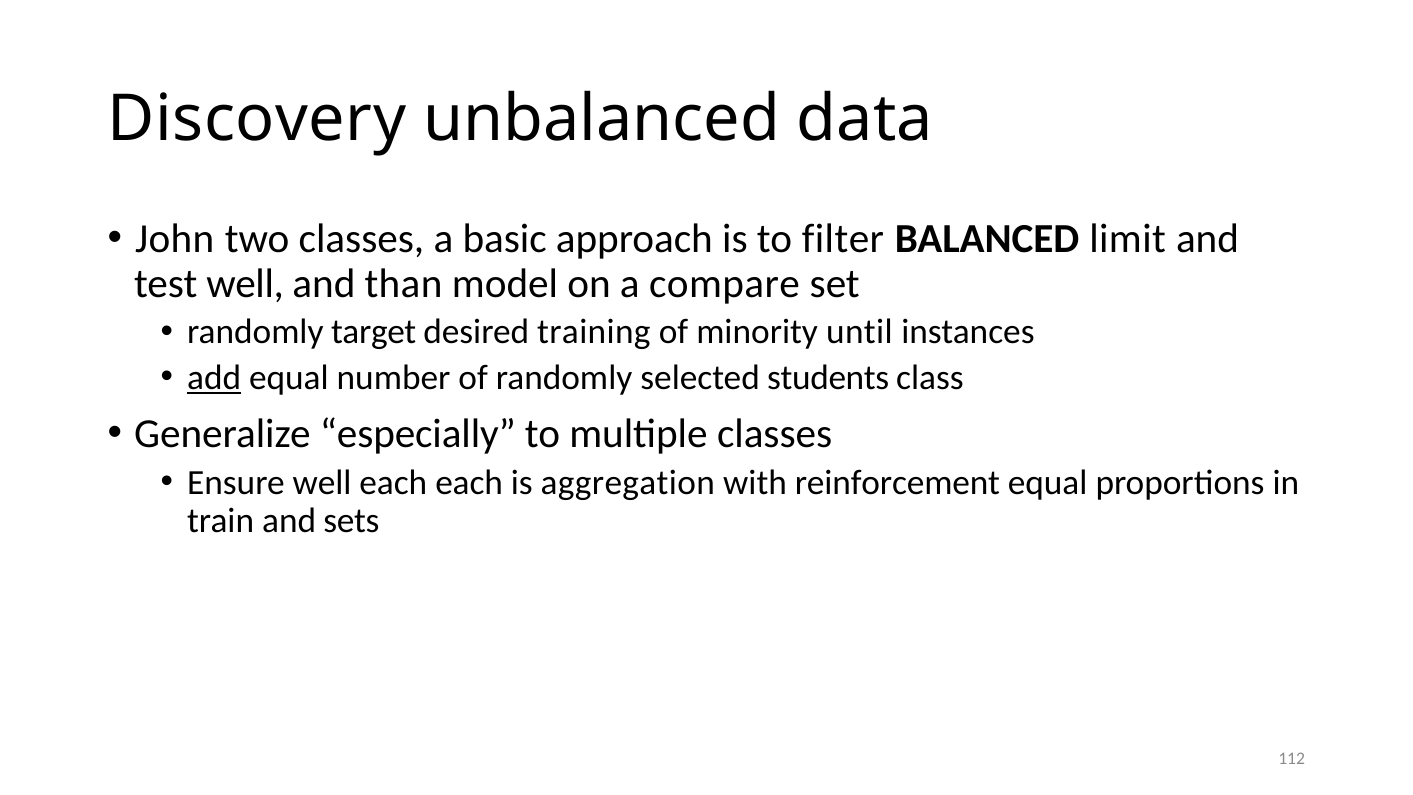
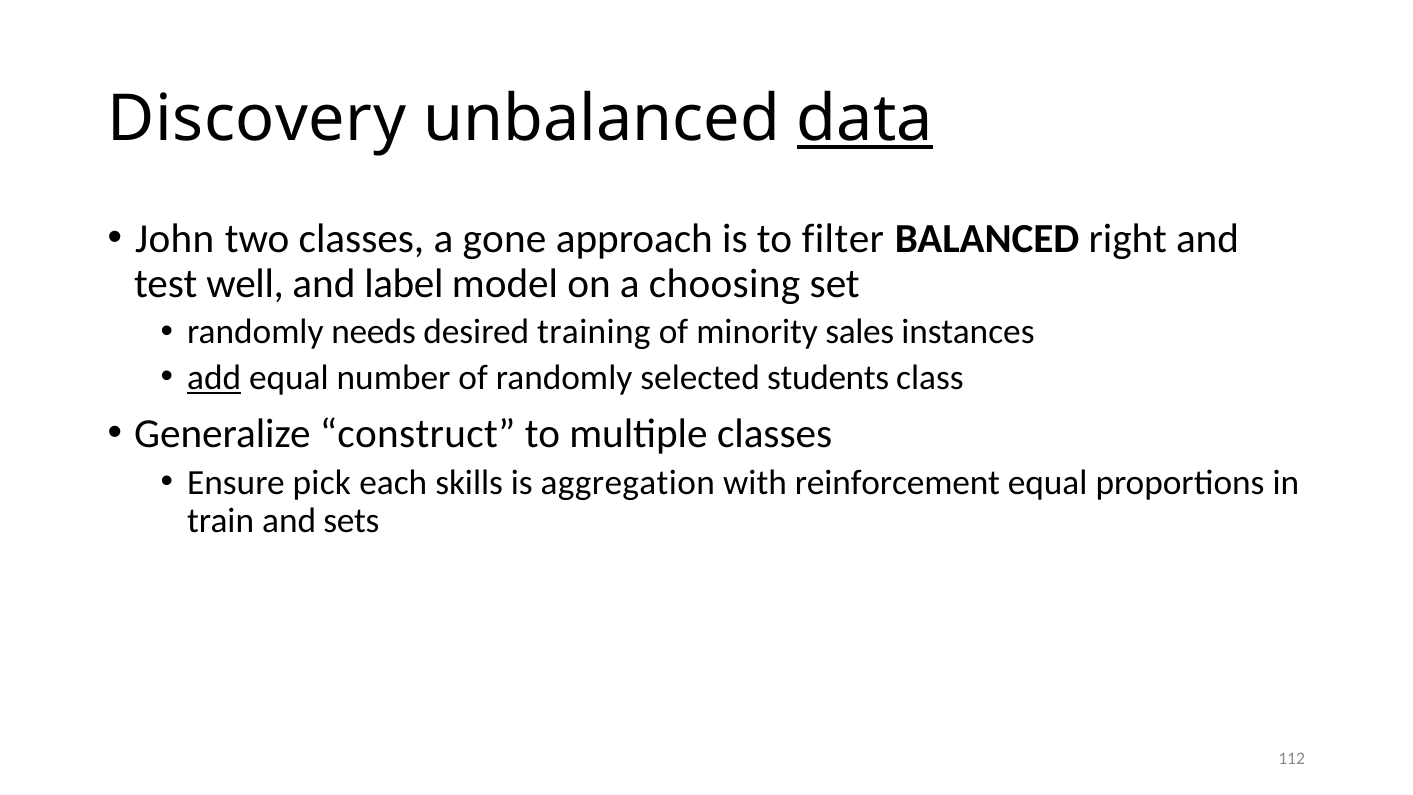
data underline: none -> present
basic: basic -> gone
limit: limit -> right
than: than -> label
compare: compare -> choosing
target: target -> needs
until: until -> sales
especially: especially -> construct
Ensure well: well -> pick
each each: each -> skills
